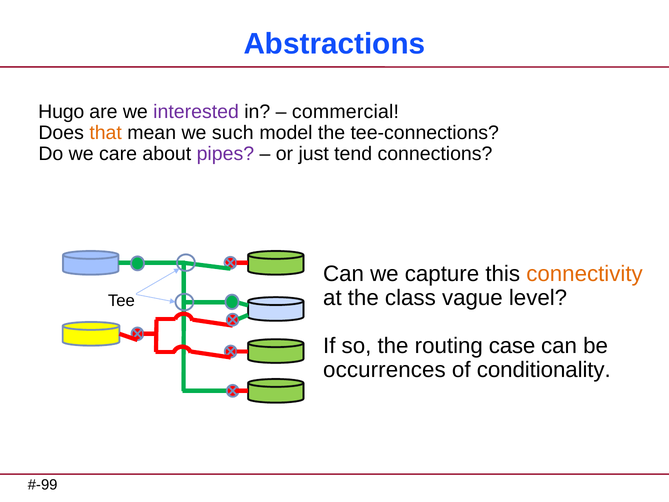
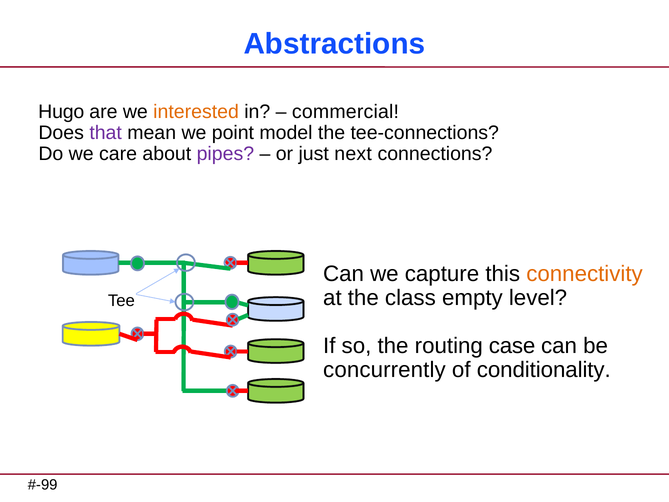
interested colour: purple -> orange
that colour: orange -> purple
such: such -> point
tend: tend -> next
vague: vague -> empty
occurrences: occurrences -> concurrently
